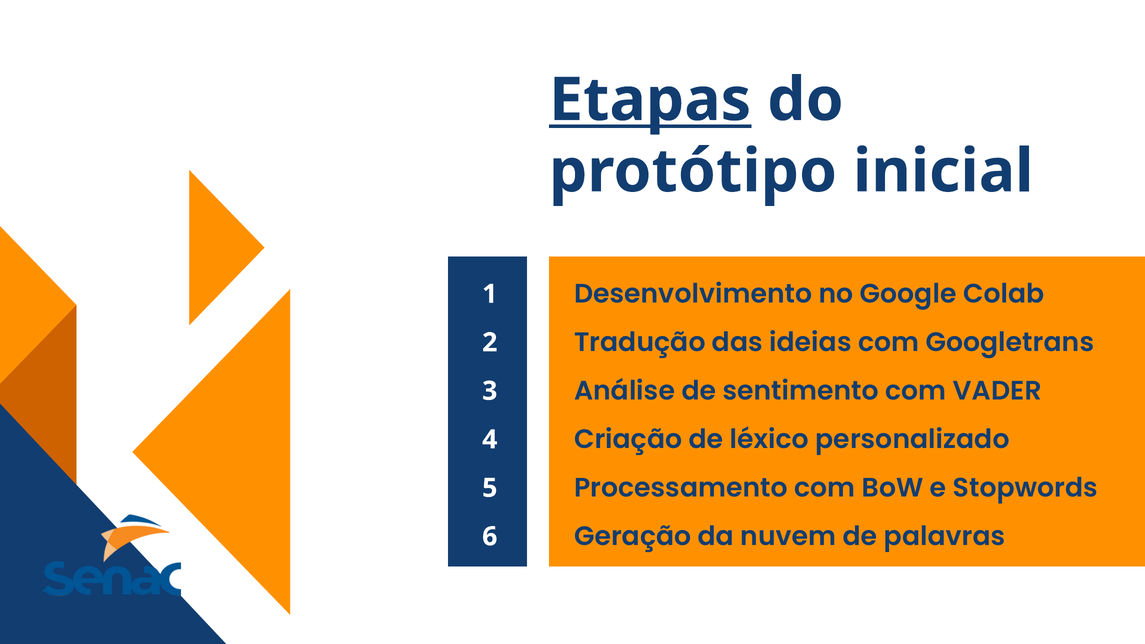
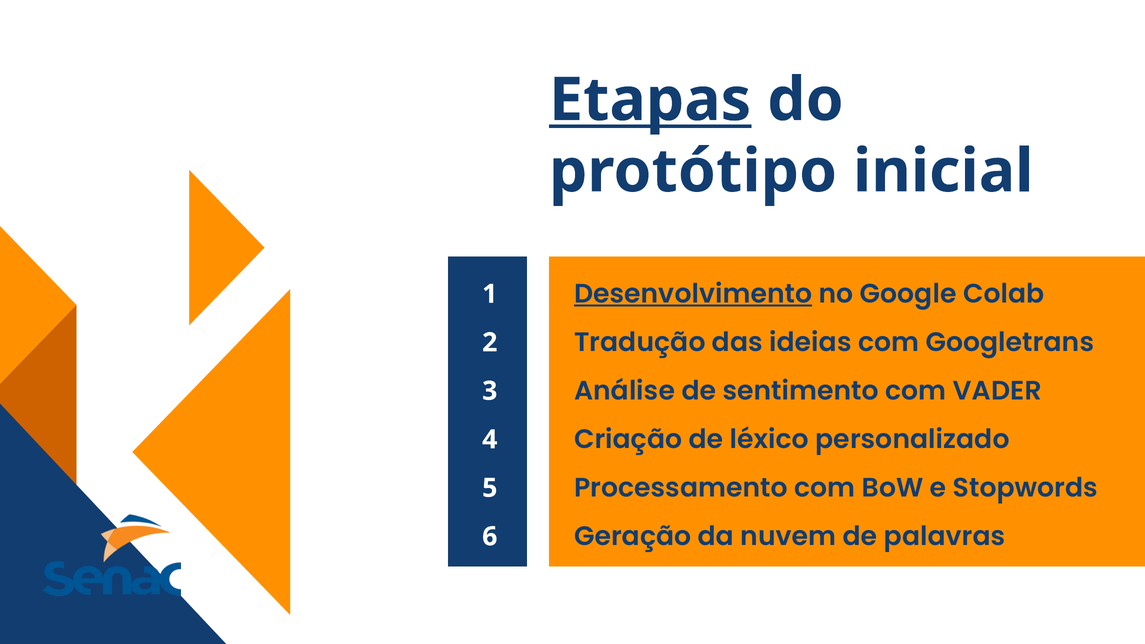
Desenvolvimento underline: none -> present
